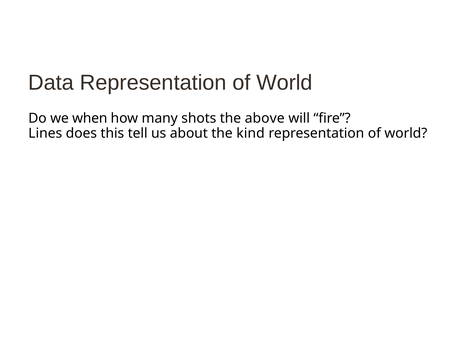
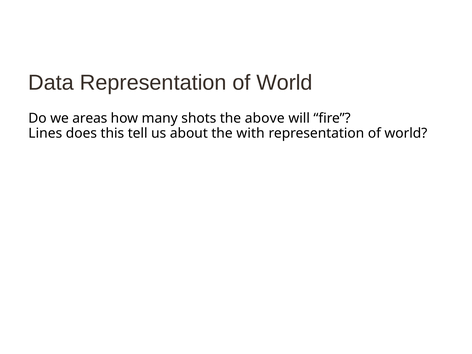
when: when -> areas
kind: kind -> with
